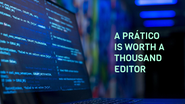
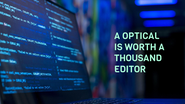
PRÁTICO: PRÁTICO -> OPTICAL
